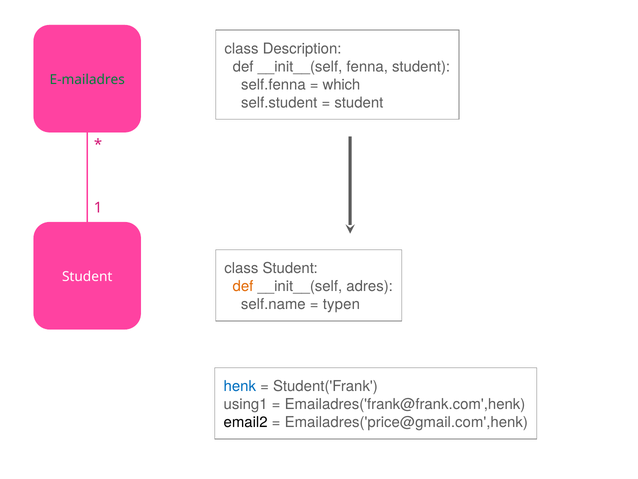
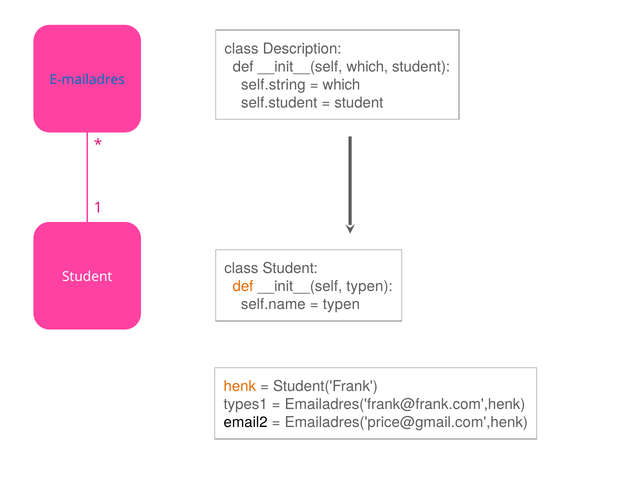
__init__(self fenna: fenna -> which
E-mailadres colour: green -> blue
self.fenna: self.fenna -> self.string
__init__(self adres: adres -> typen
henk colour: blue -> orange
using1: using1 -> types1
